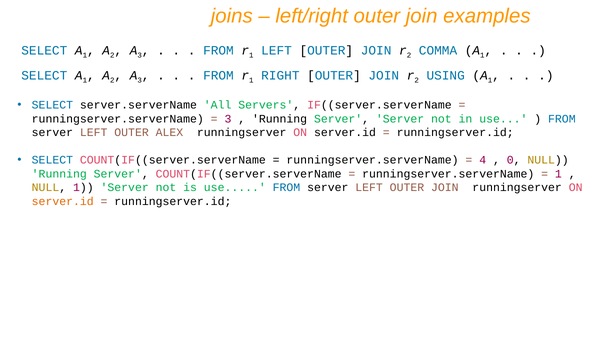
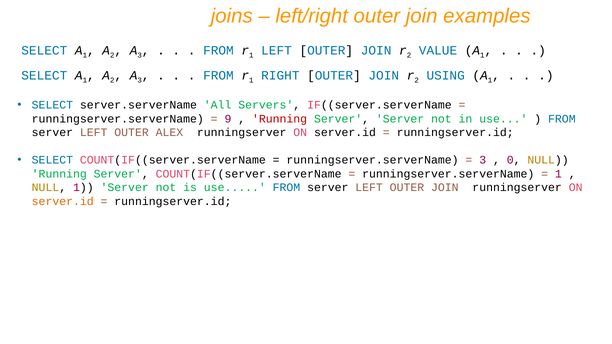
COMMA: COMMA -> VALUE
3 at (228, 119): 3 -> 9
Running at (280, 119) colour: black -> red
4 at (483, 160): 4 -> 3
